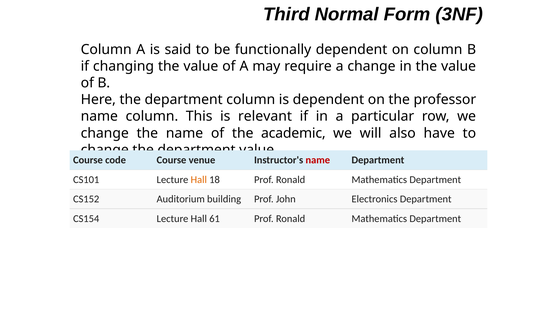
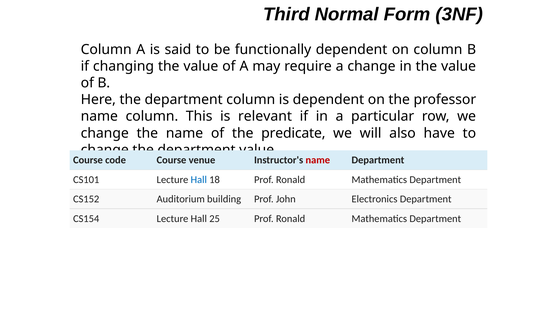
academic: academic -> predicate
Hall at (199, 180) colour: orange -> blue
61: 61 -> 25
